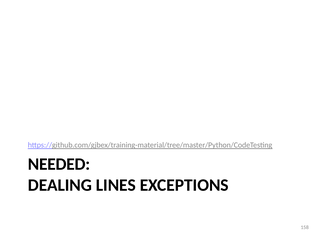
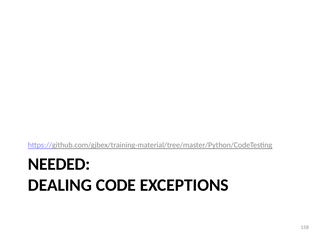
LINES: LINES -> CODE
